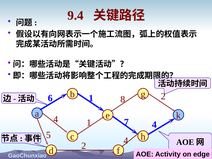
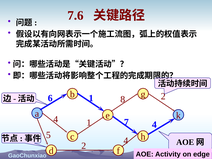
9.4: 9.4 -> 7.6
